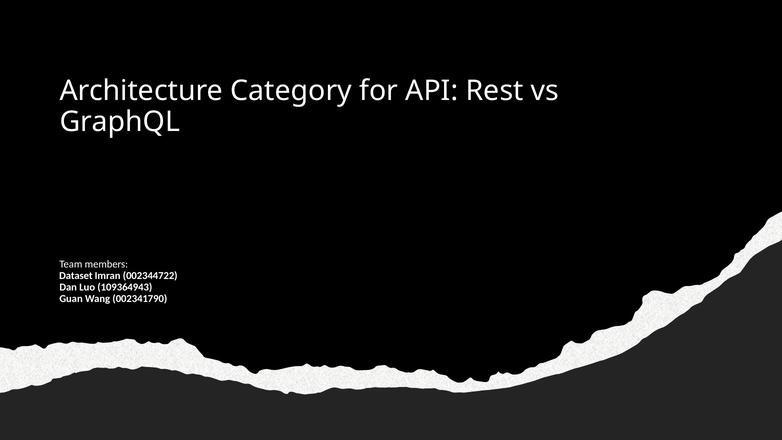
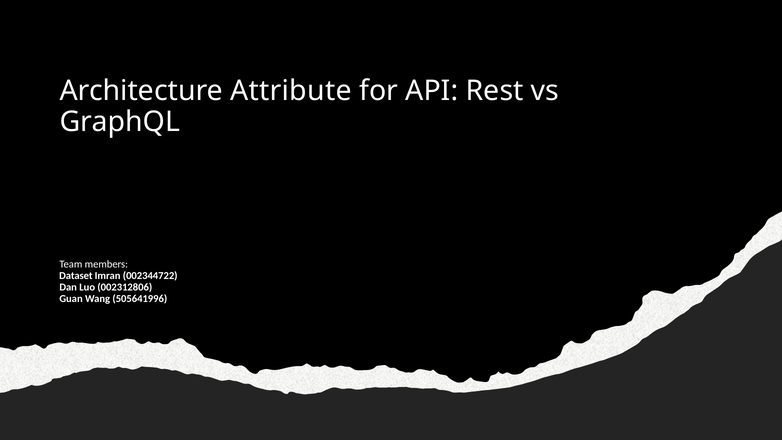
Category: Category -> Attribute
109364943: 109364943 -> 002312806
002341790: 002341790 -> 505641996
